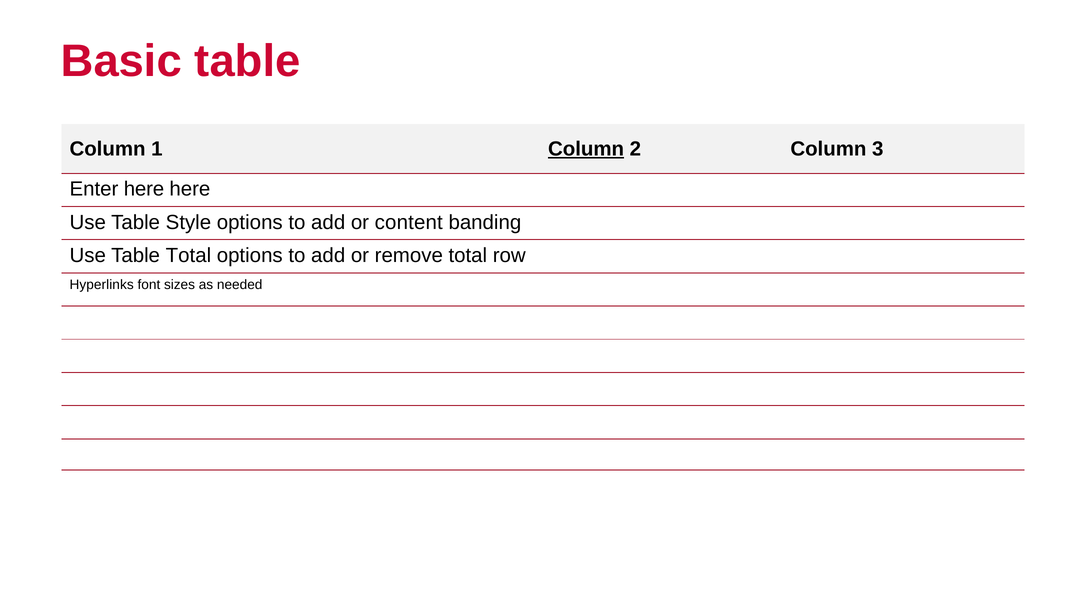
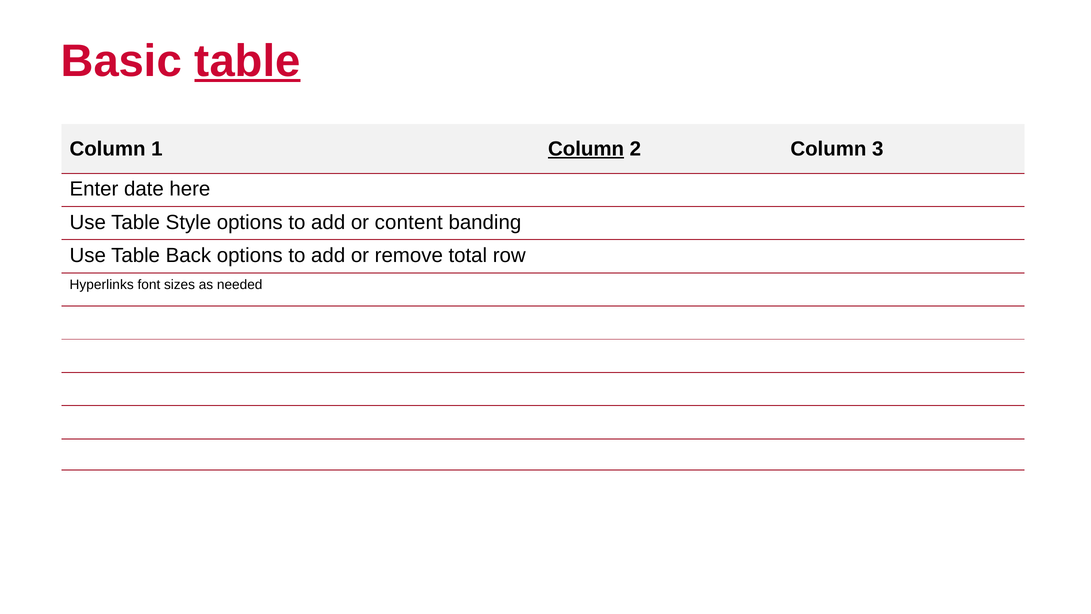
table at (247, 61) underline: none -> present
Enter here: here -> date
Table Total: Total -> Back
